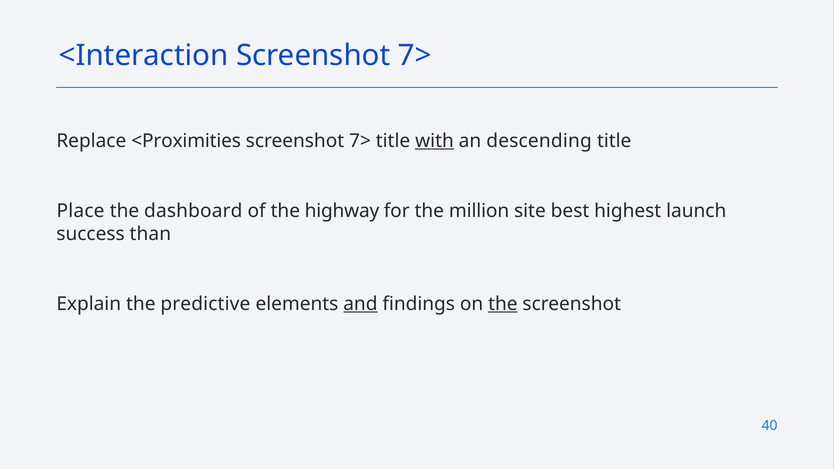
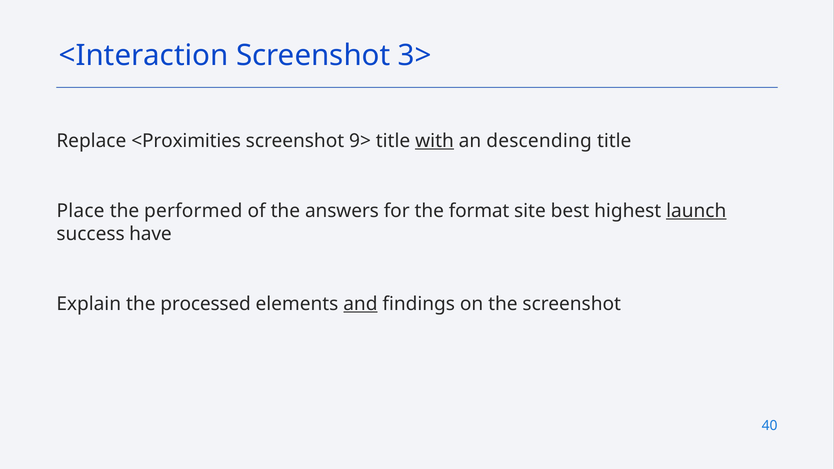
7> at (415, 56): 7> -> 3>
7> at (360, 141): 7> -> 9>
dashboard: dashboard -> performed
highway: highway -> answers
million: million -> format
launch underline: none -> present
than: than -> have
predictive: predictive -> processed
the at (503, 304) underline: present -> none
